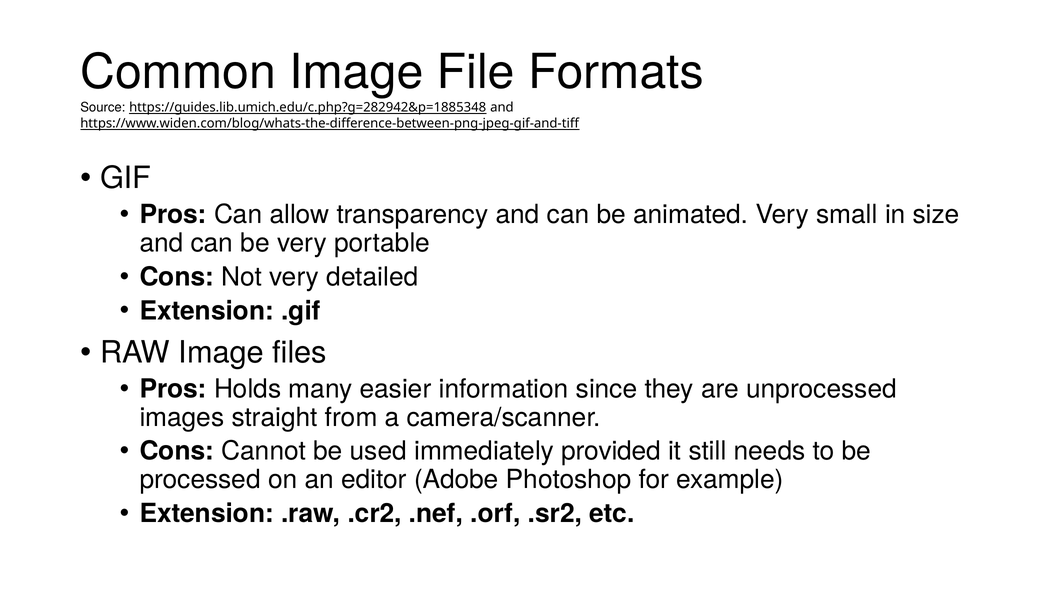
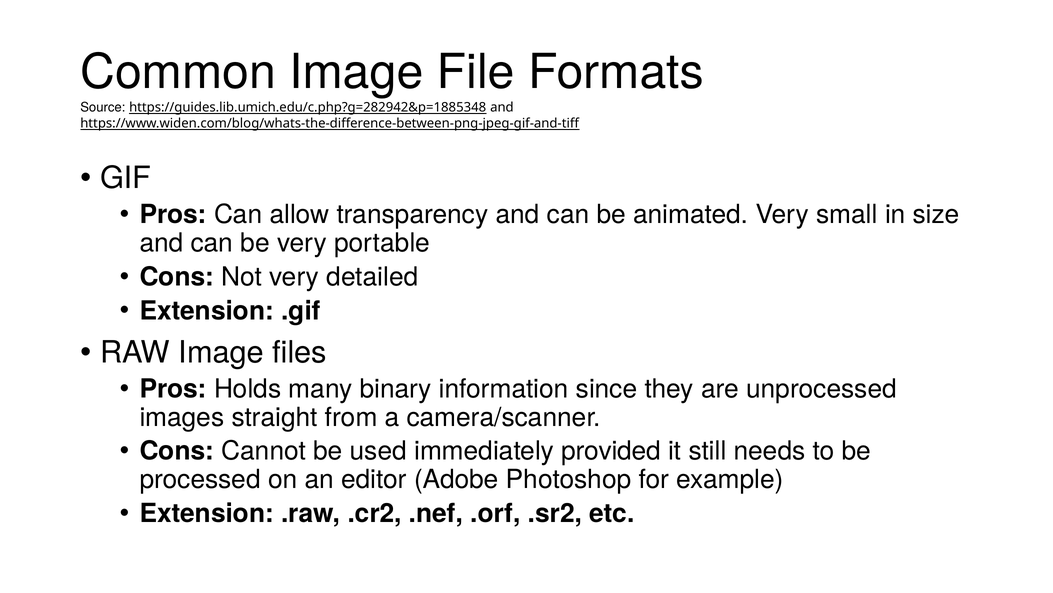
easier: easier -> binary
